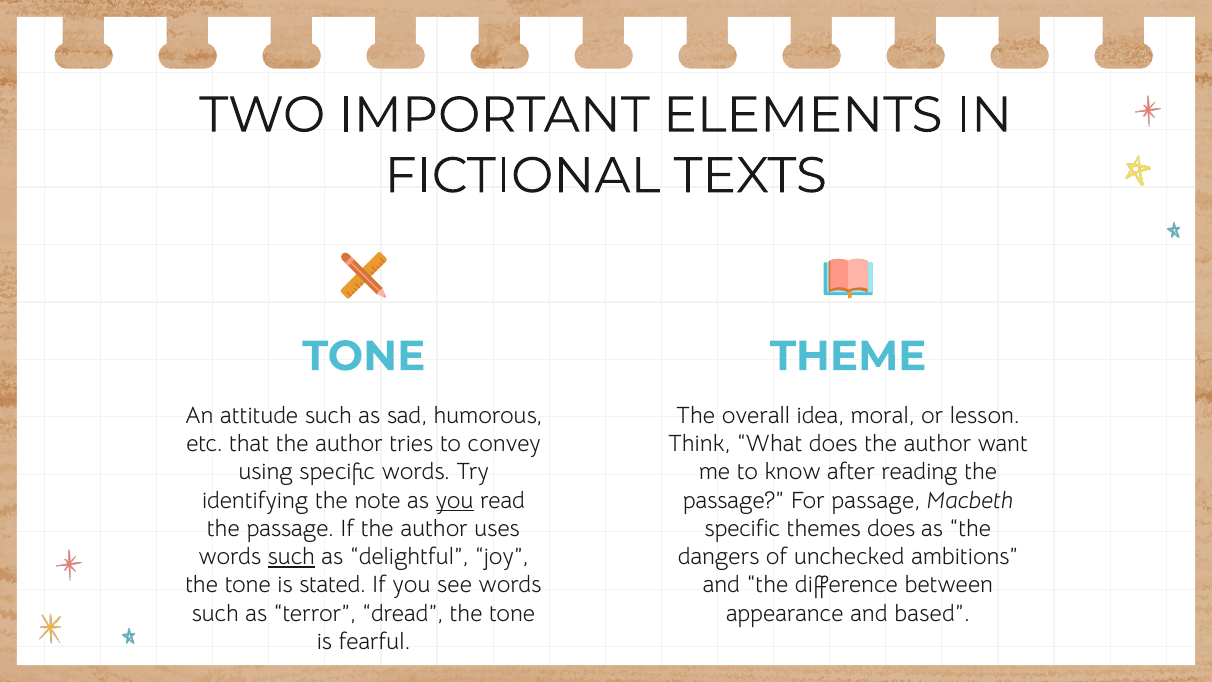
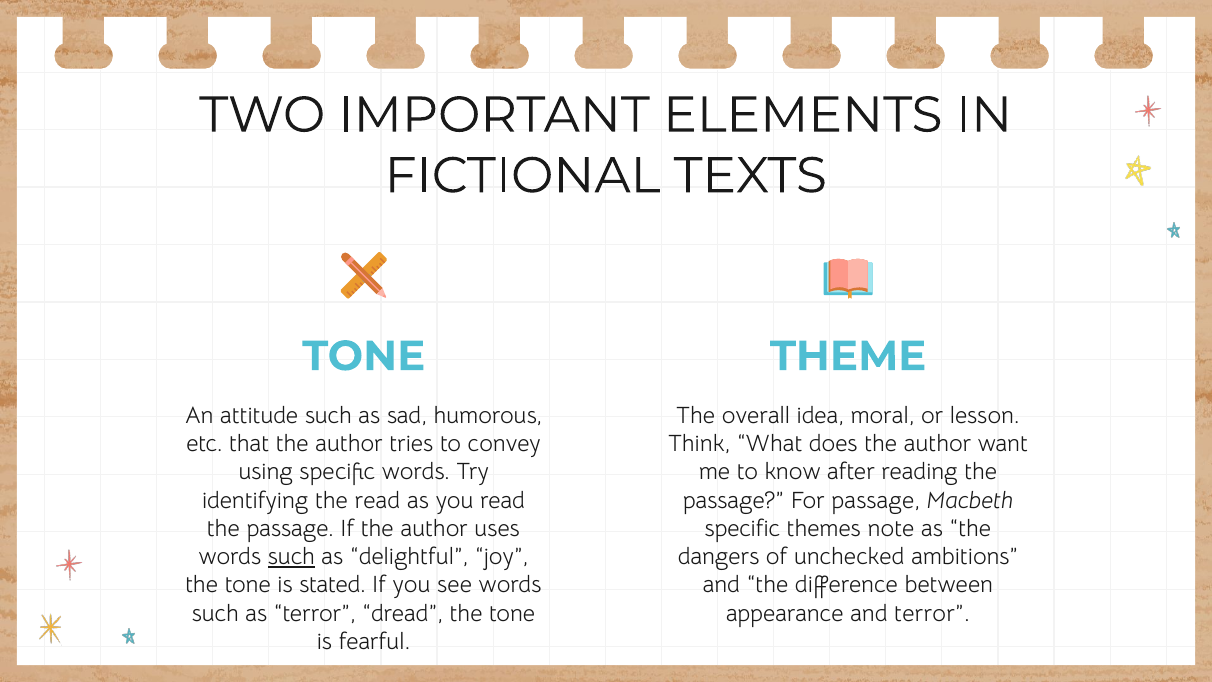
the note: note -> read
you at (455, 500) underline: present -> none
themes does: does -> note
and based: based -> terror
